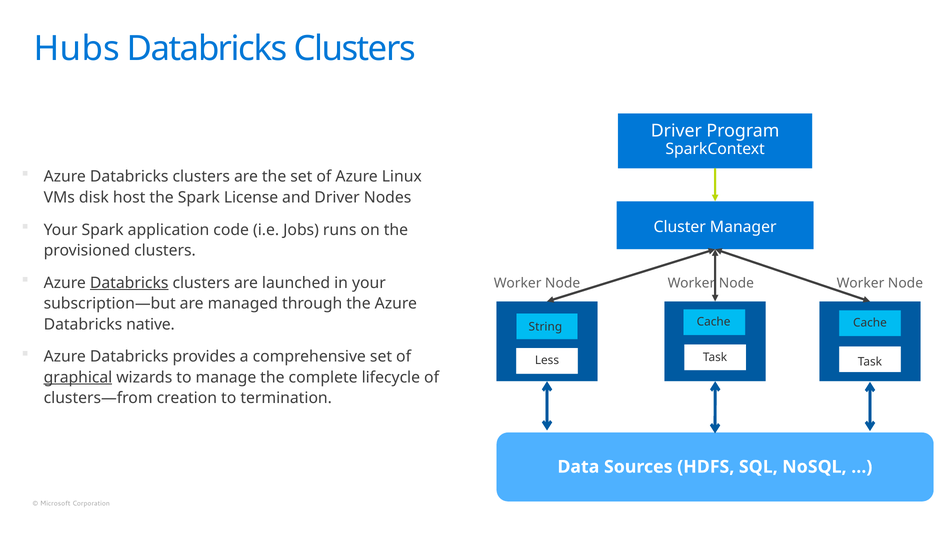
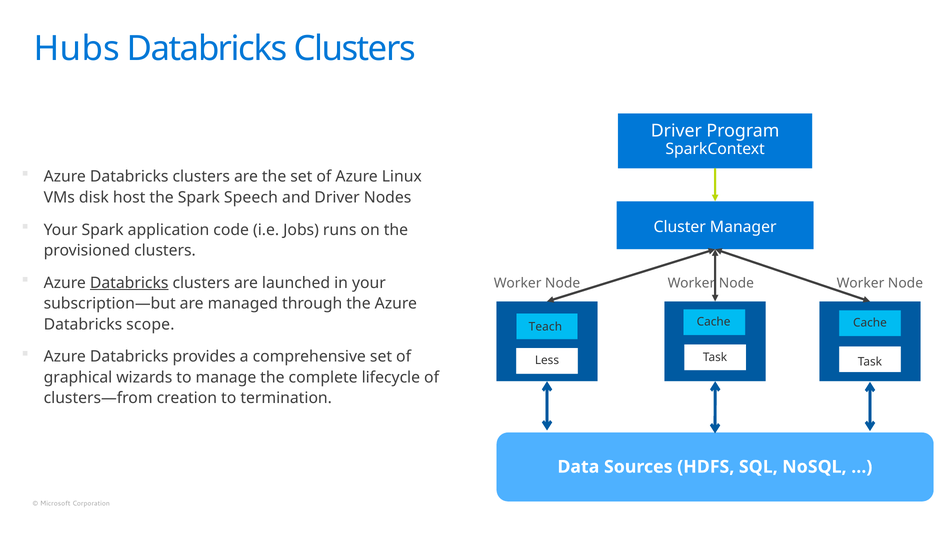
License: License -> Speech
native: native -> scope
String: String -> Teach
graphical underline: present -> none
